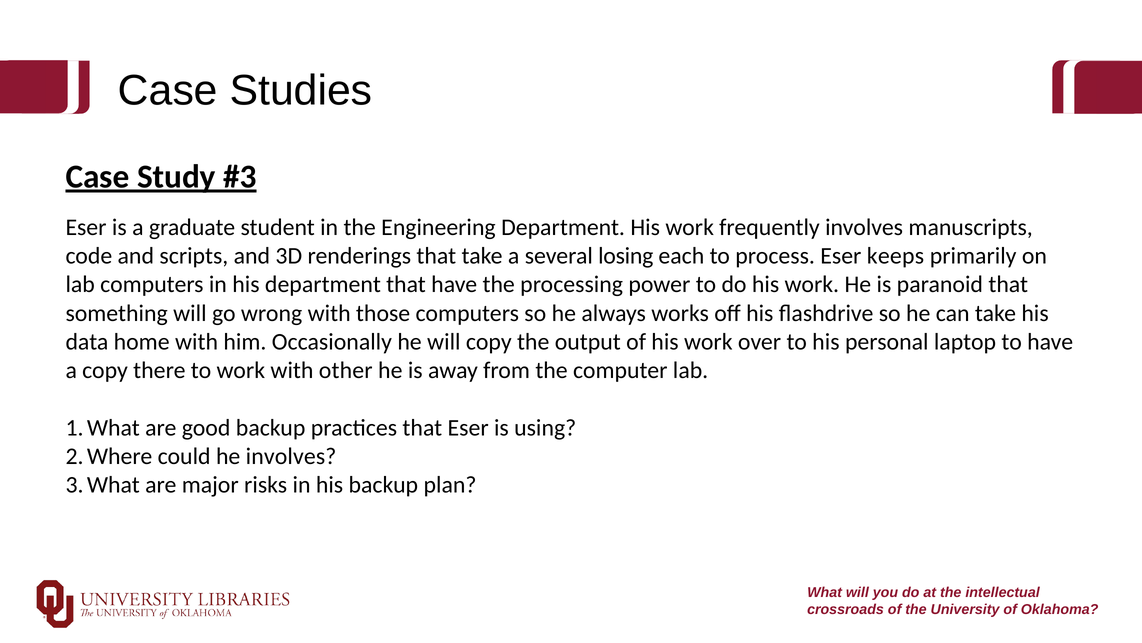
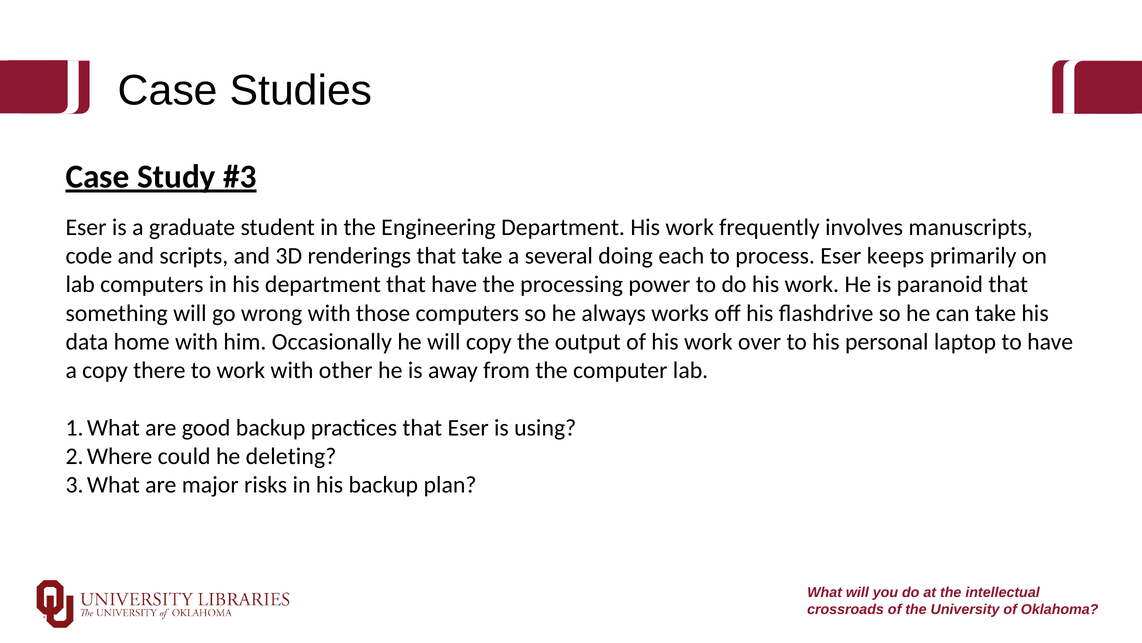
losing: losing -> doing
he involves: involves -> deleting
